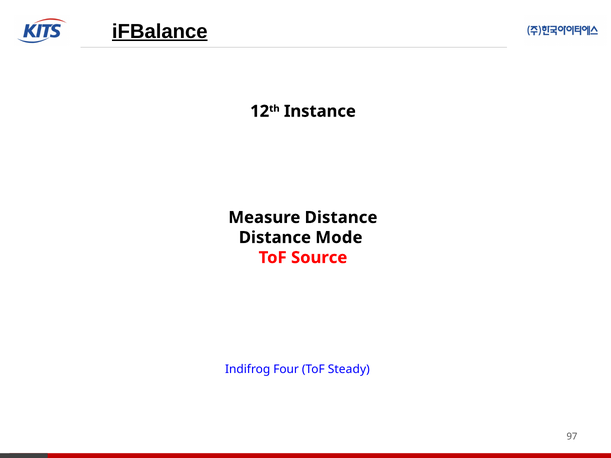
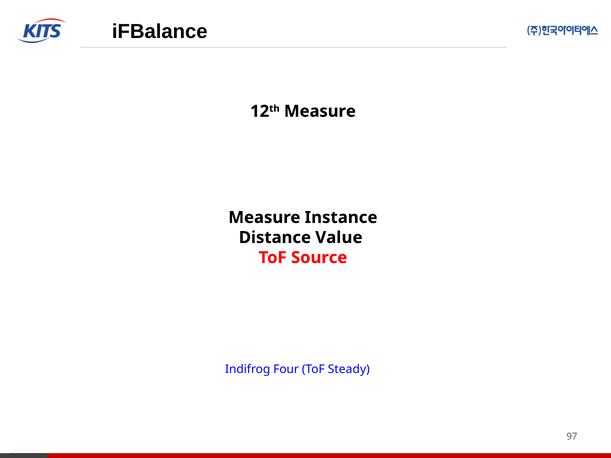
iFBalance underline: present -> none
Instance at (320, 111): Instance -> Measure
Measure Distance: Distance -> Instance
Mode: Mode -> Value
